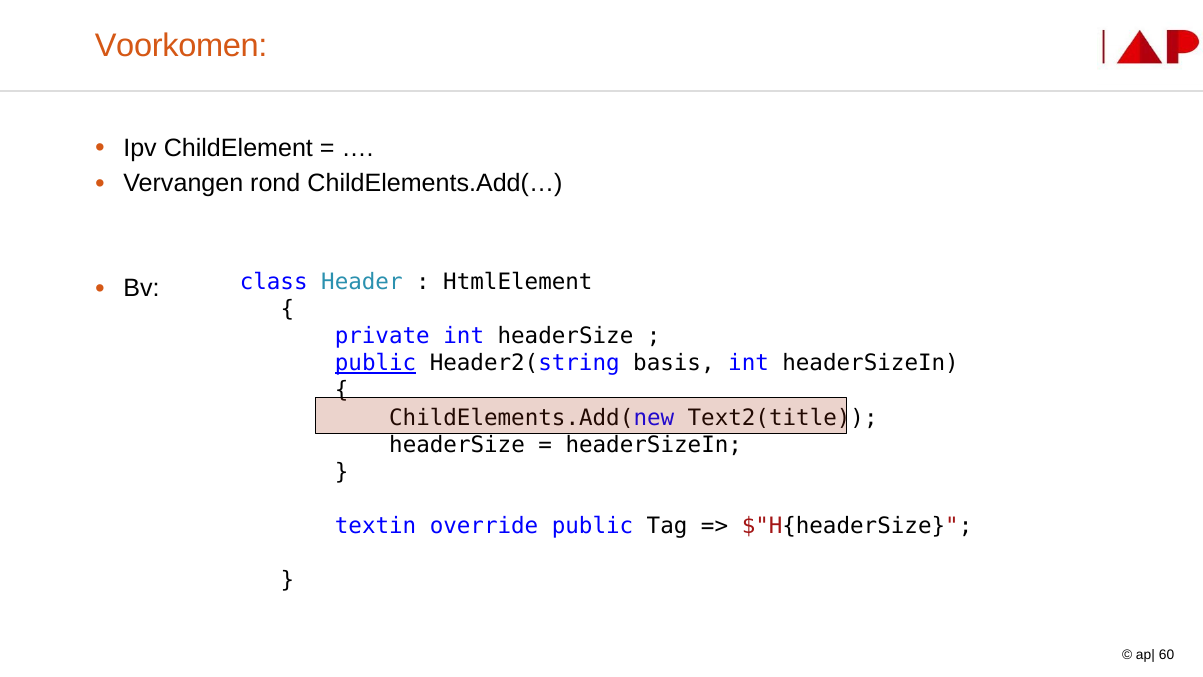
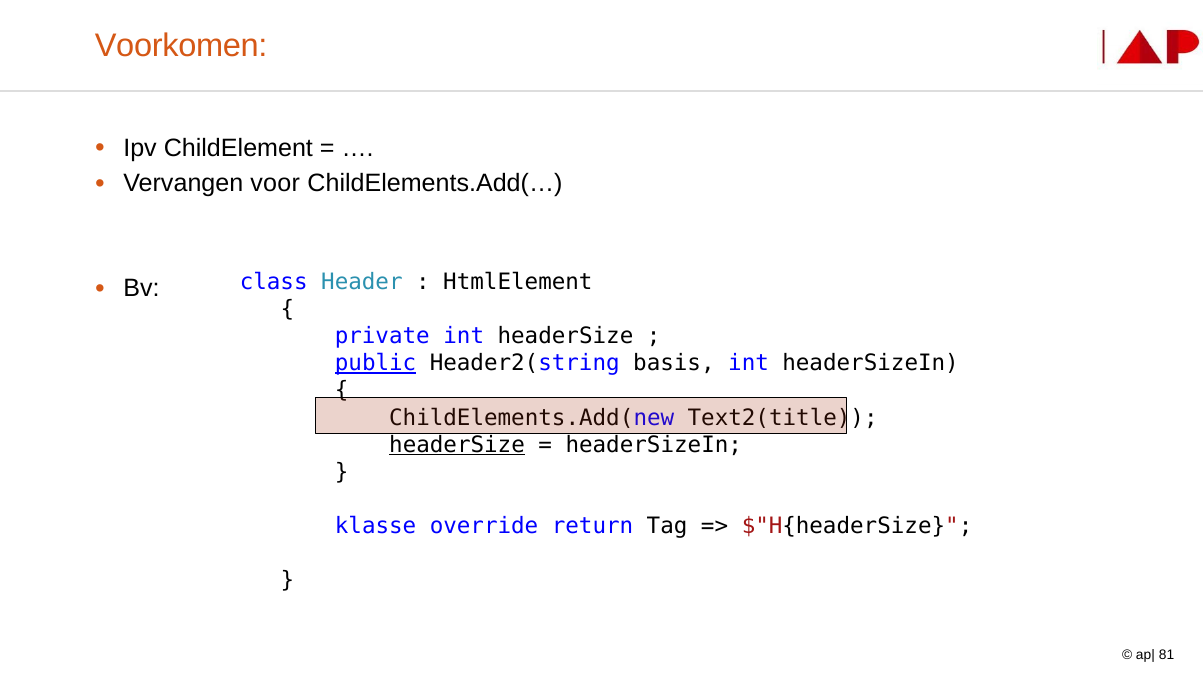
rond: rond -> voor
headerSize at (457, 444) underline: none -> present
textin: textin -> klasse
override public: public -> return
60: 60 -> 81
